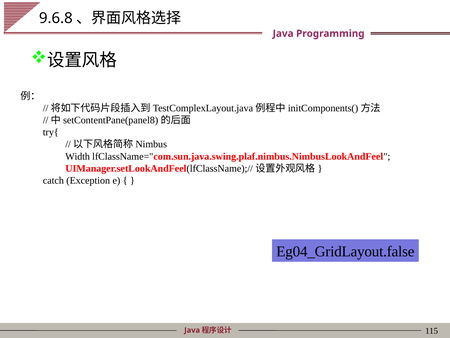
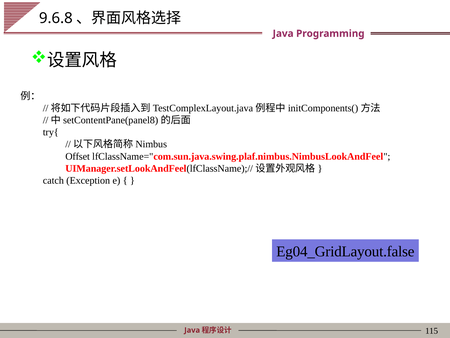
Width: Width -> Offset
